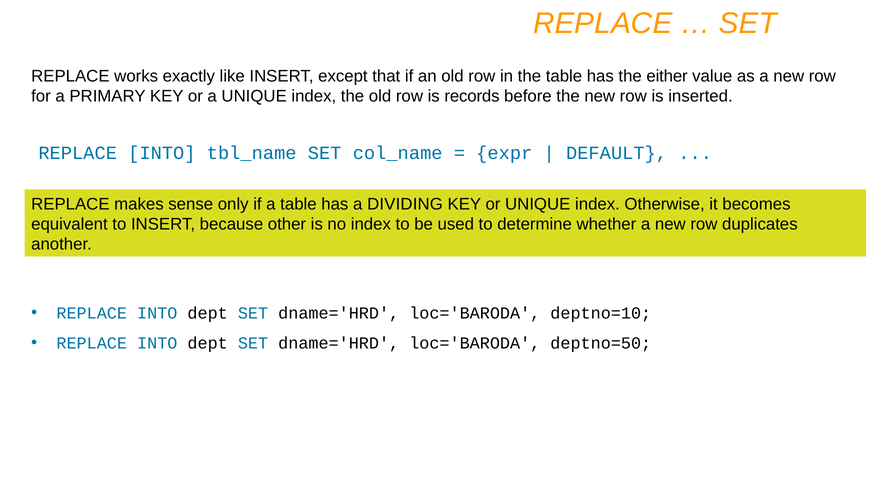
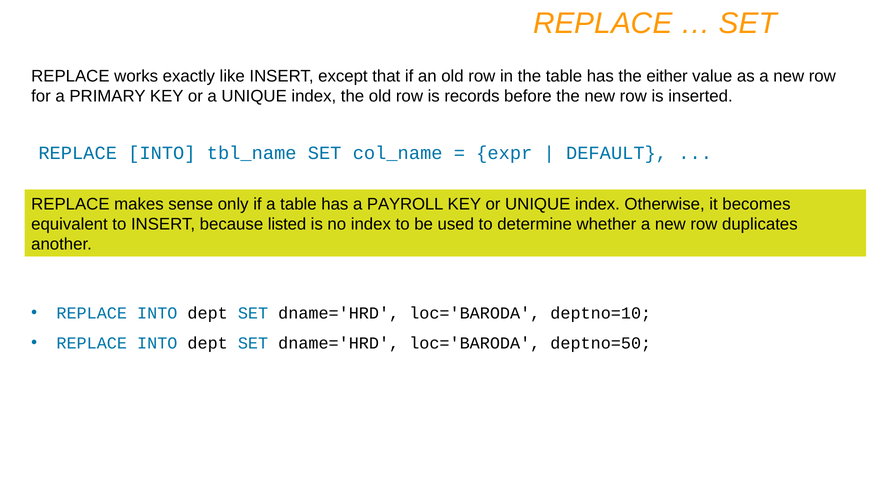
DIVIDING: DIVIDING -> PAYROLL
other: other -> listed
